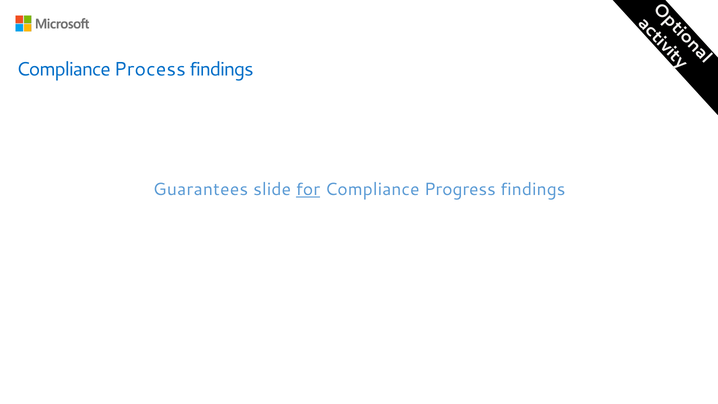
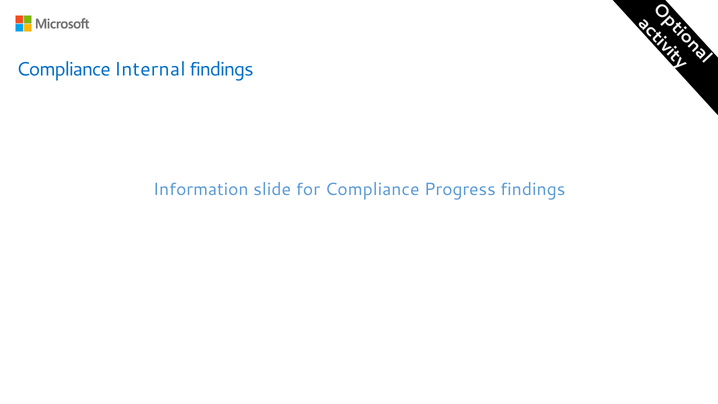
Process: Process -> Internal
Guarantees: Guarantees -> Information
for underline: present -> none
